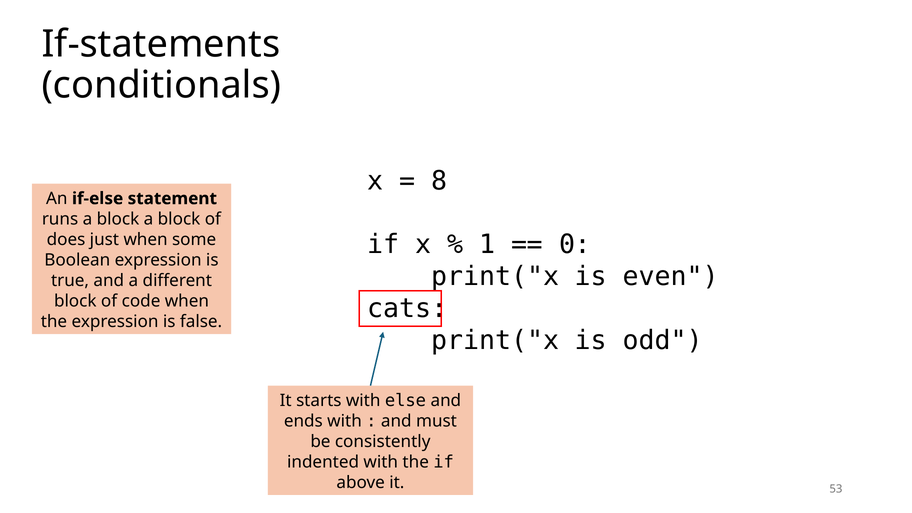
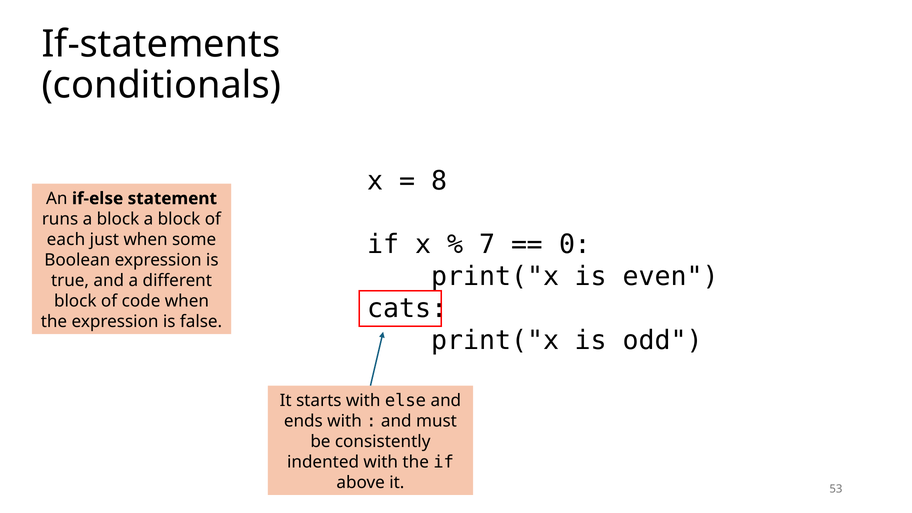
1: 1 -> 7
does: does -> each
